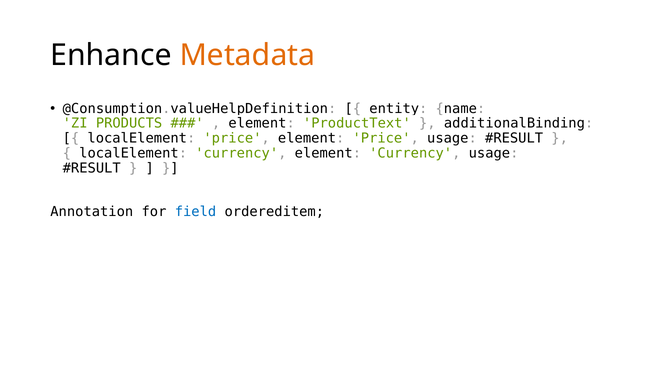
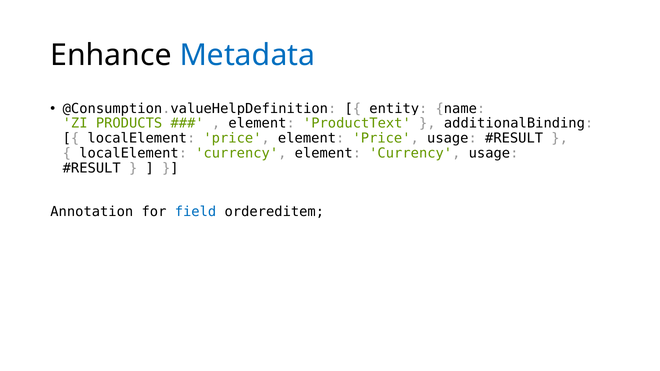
Metadata colour: orange -> blue
